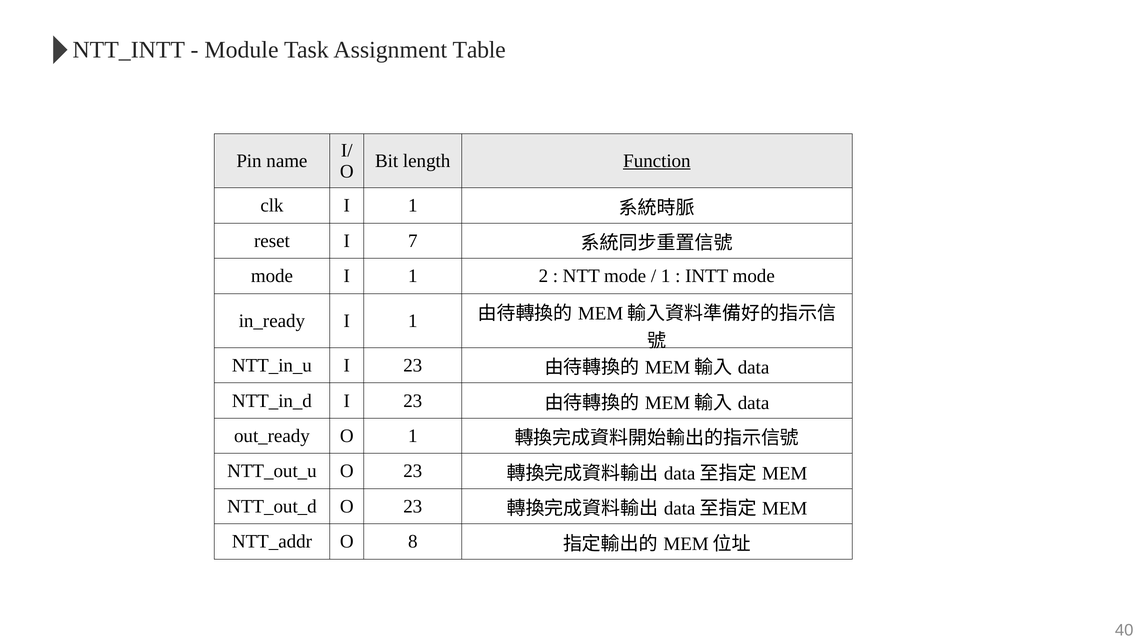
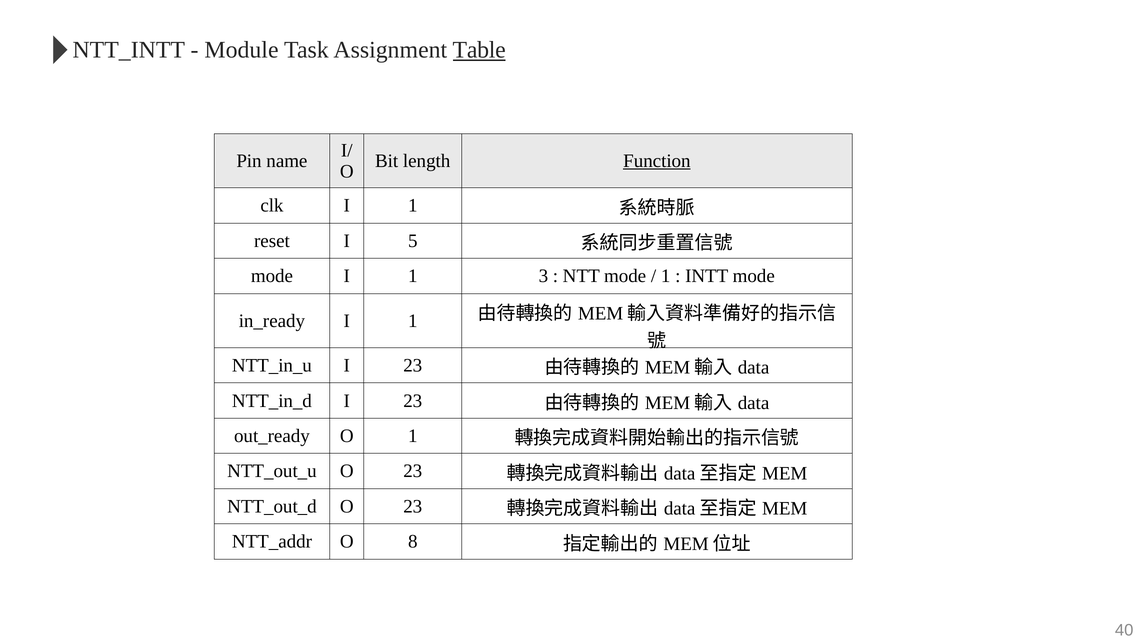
Table underline: none -> present
7: 7 -> 5
2: 2 -> 3
